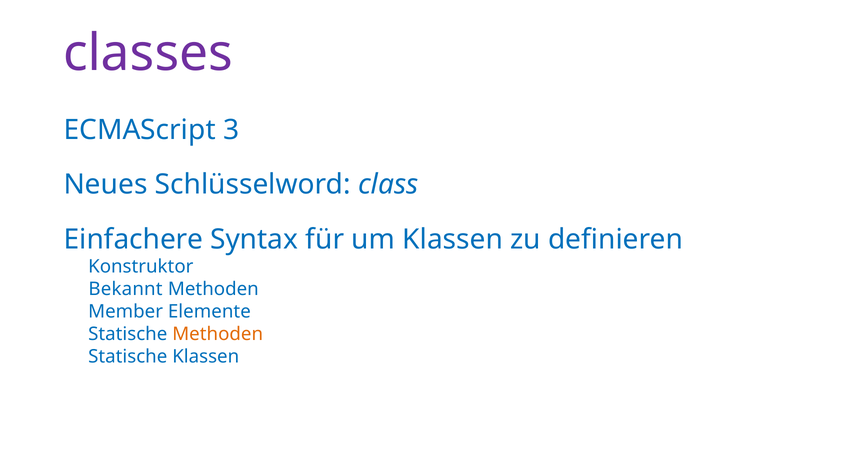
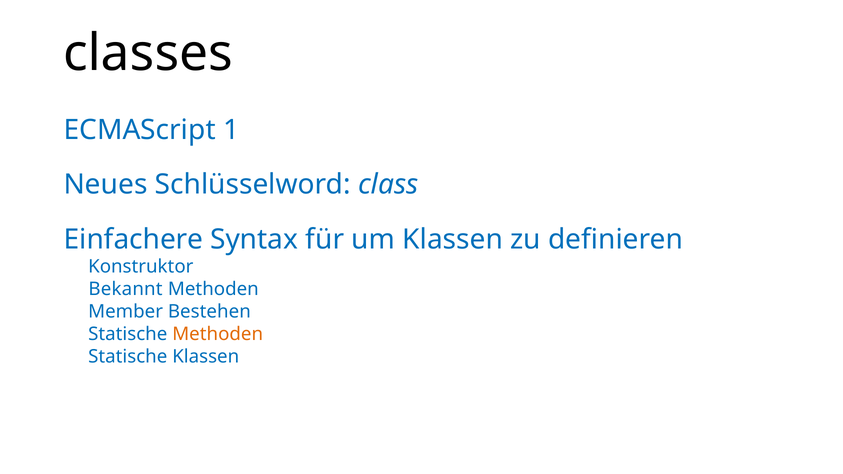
classes colour: purple -> black
3: 3 -> 1
Elemente: Elemente -> Bestehen
